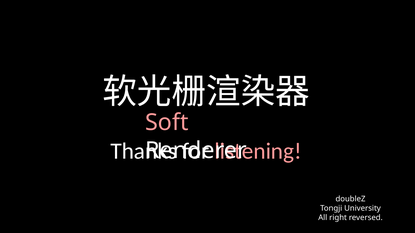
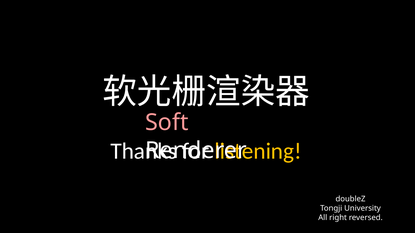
listening colour: pink -> yellow
